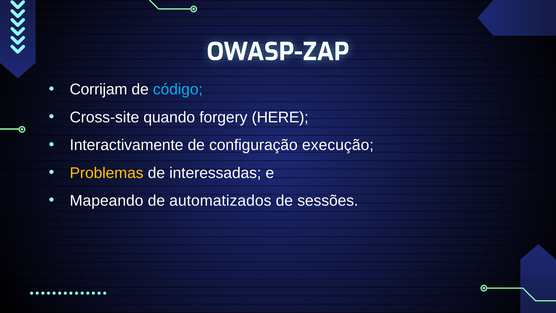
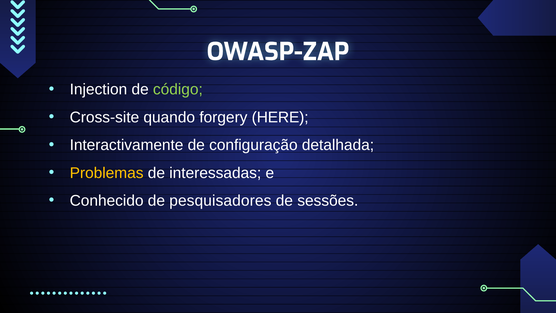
Corrijam: Corrijam -> Injection
código colour: light blue -> light green
execução: execução -> detalhada
Mapeando: Mapeando -> Conhecido
automatizados: automatizados -> pesquisadores
